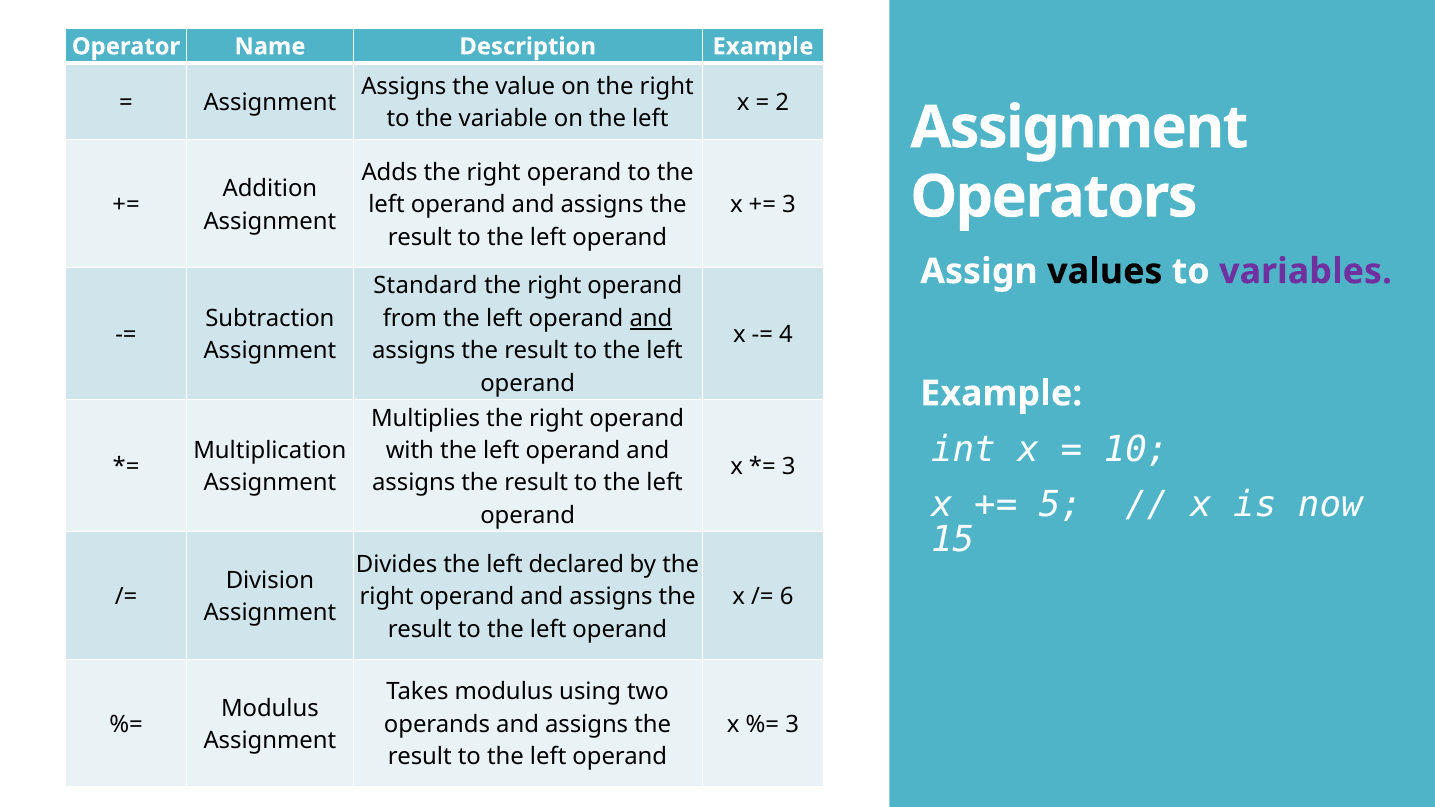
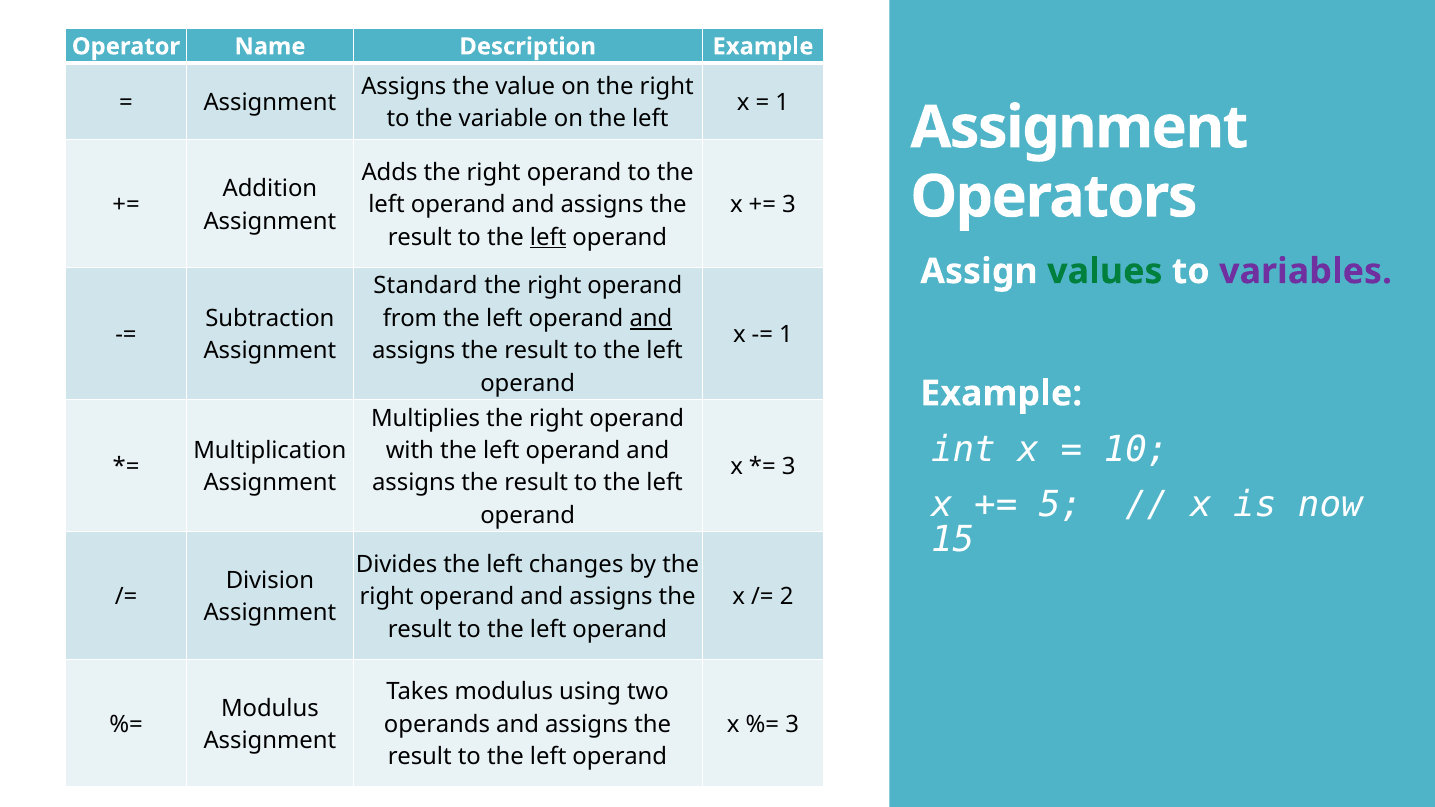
2 at (782, 103): 2 -> 1
left at (548, 237) underline: none -> present
values colour: black -> green
4 at (786, 335): 4 -> 1
declared: declared -> changes
6: 6 -> 2
